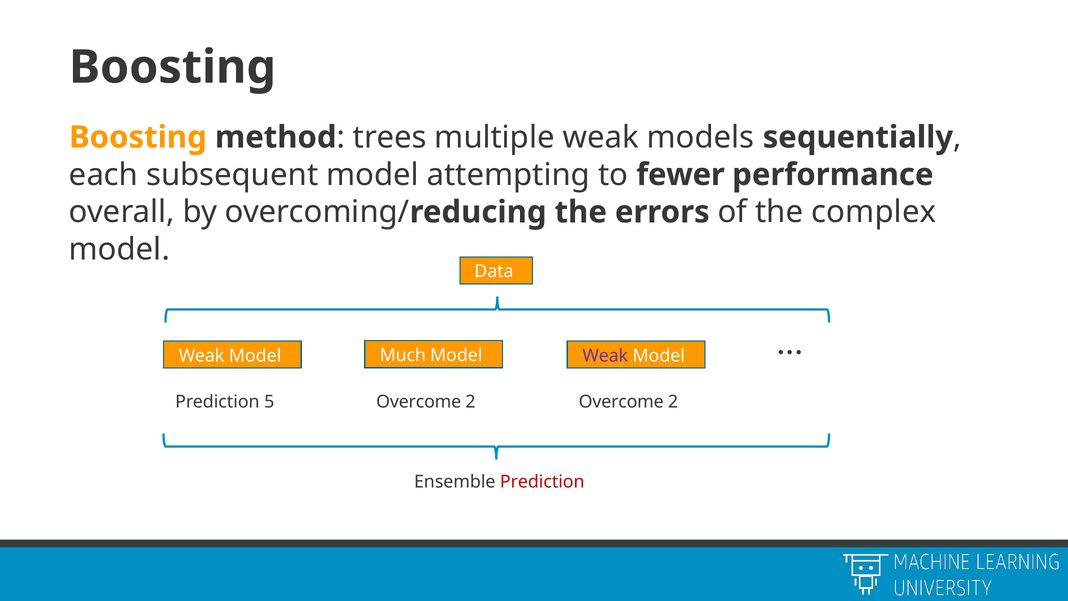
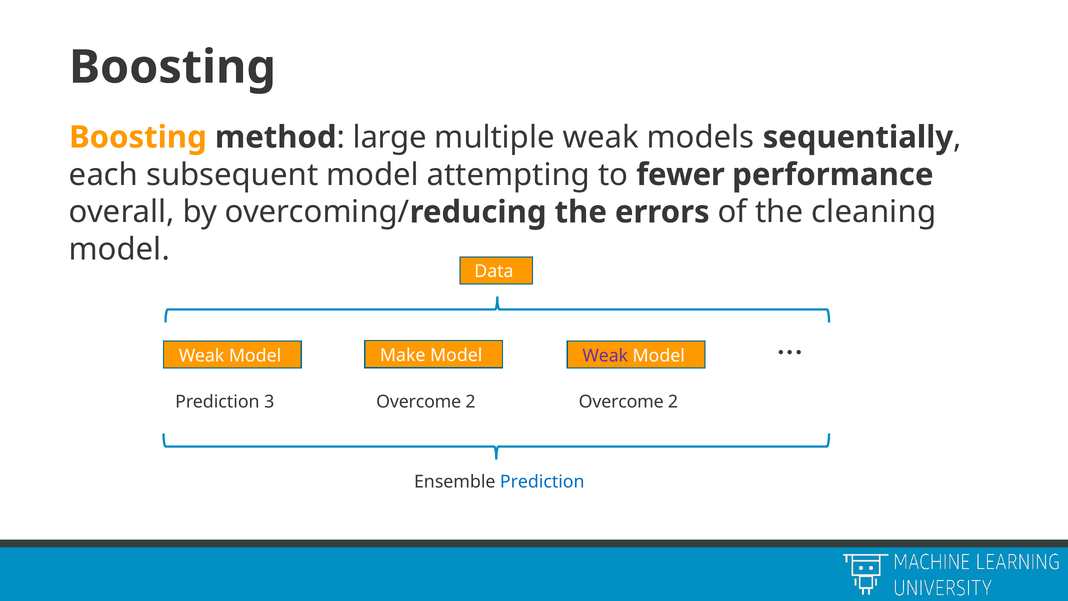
trees: trees -> large
complex: complex -> cleaning
Much: Much -> Make
5: 5 -> 3
Prediction at (542, 482) colour: red -> blue
